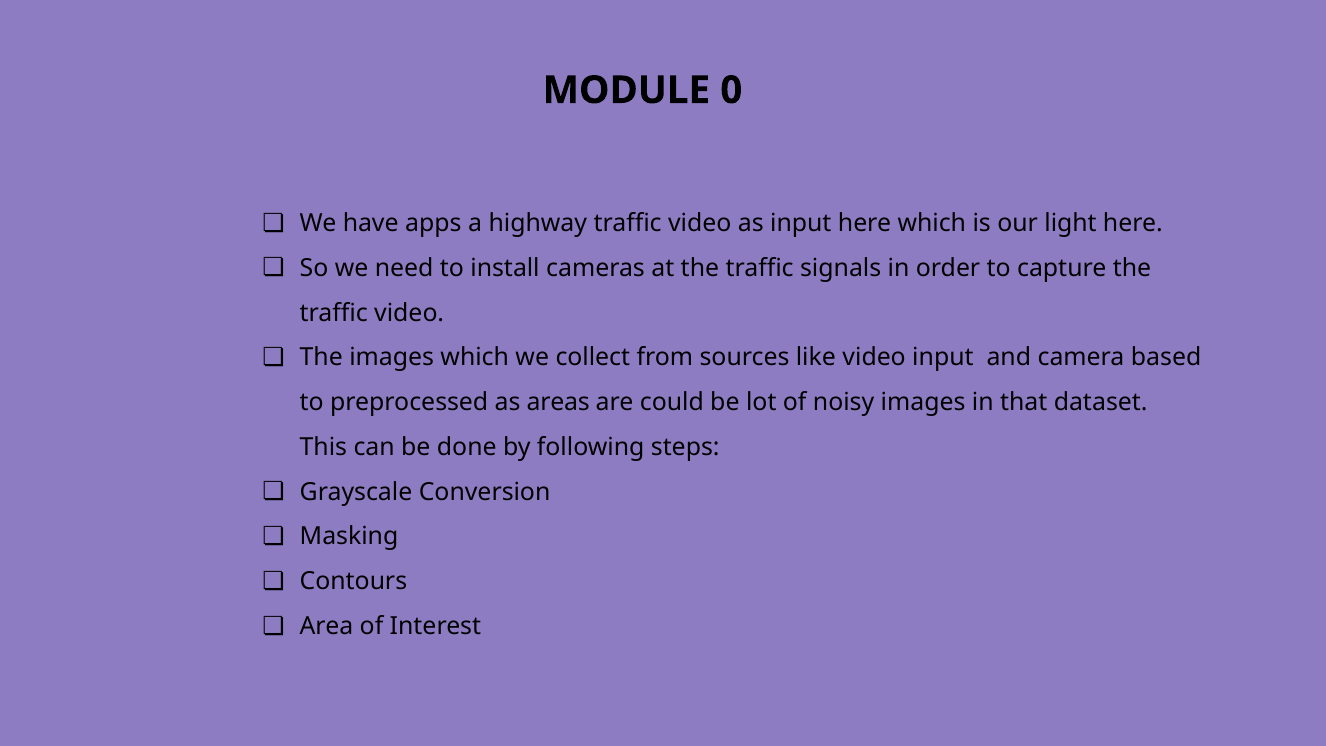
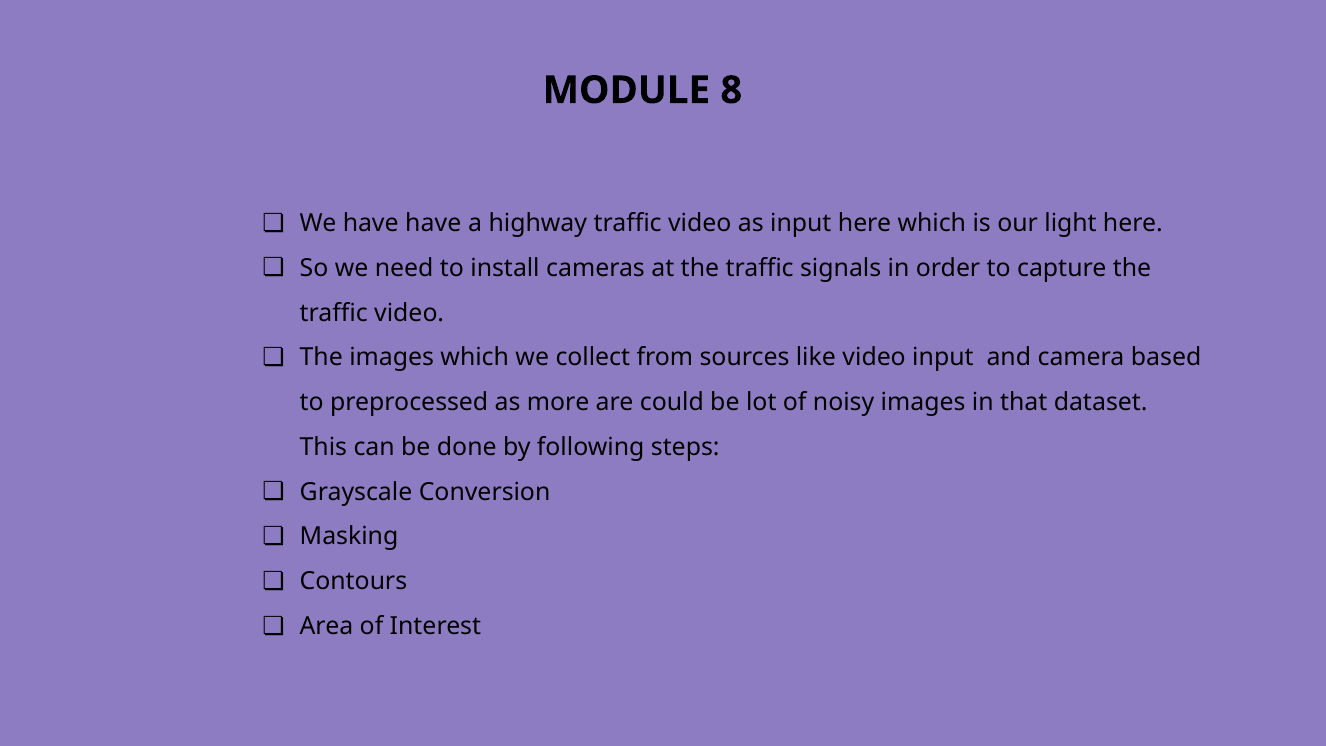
0: 0 -> 8
have apps: apps -> have
areas: areas -> more
